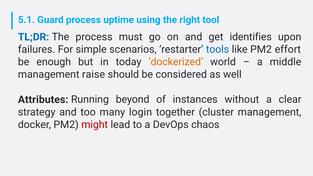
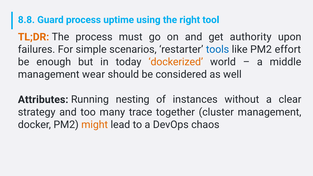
5.1: 5.1 -> 8.8
TL;DR colour: blue -> orange
identifies: identifies -> authority
raise: raise -> wear
beyond: beyond -> nesting
login: login -> trace
might colour: red -> orange
